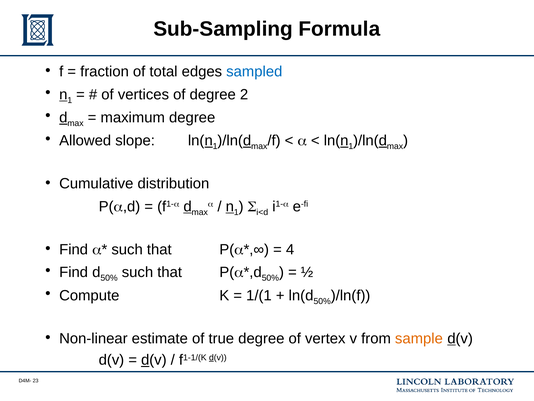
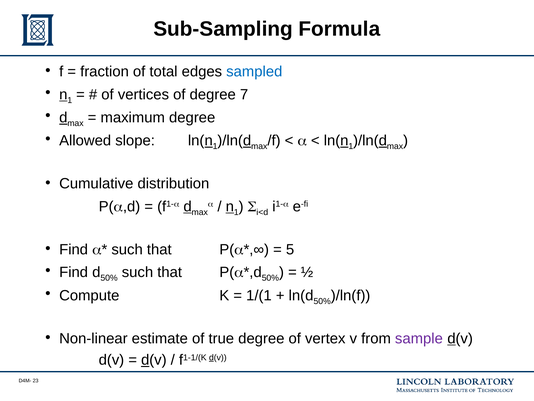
2: 2 -> 7
4: 4 -> 5
sample colour: orange -> purple
